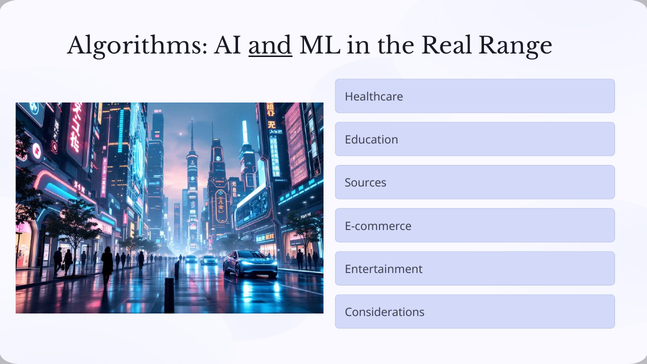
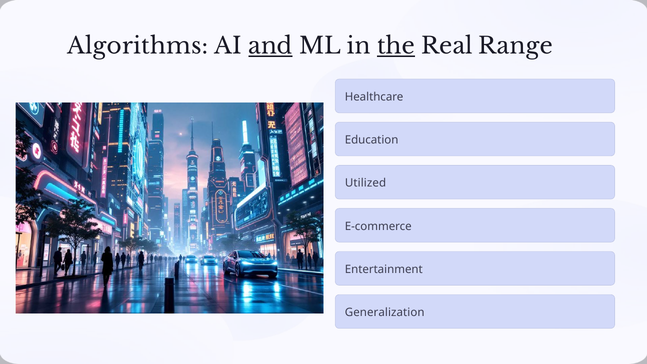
the underline: none -> present
Sources: Sources -> Utilized
Considerations: Considerations -> Generalization
